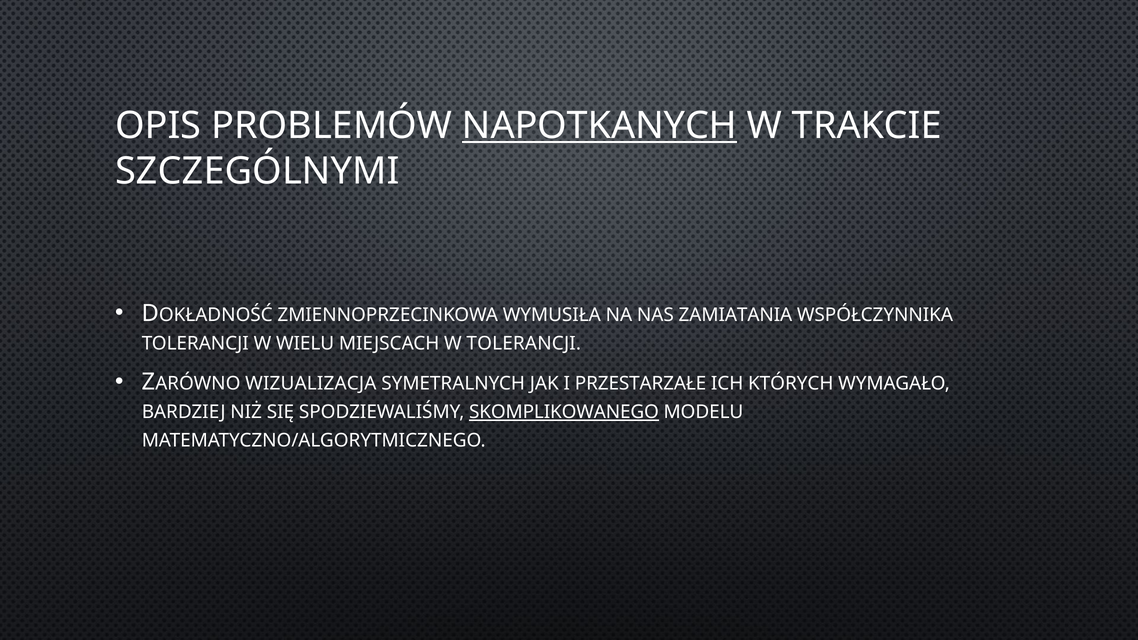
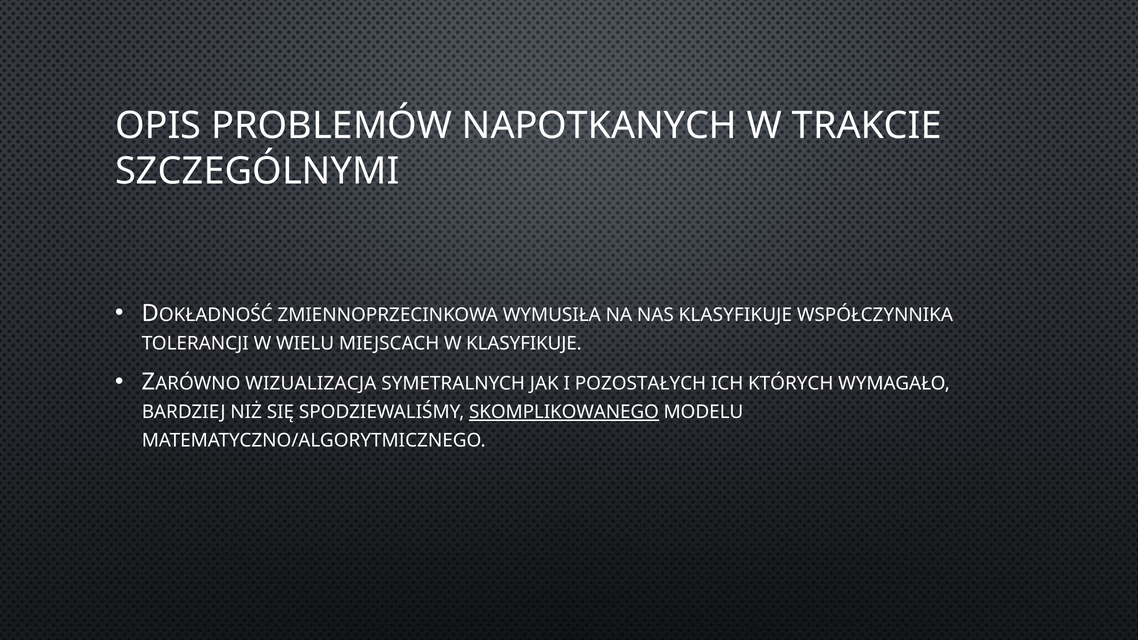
NAPOTKANYCH underline: present -> none
NAS ZAMIATANIA: ZAMIATANIA -> KLASYFIKUJE
W TOLERANCJI: TOLERANCJI -> KLASYFIKUJE
PRZESTARZAŁE: PRZESTARZAŁE -> POZOSTAŁYCH
